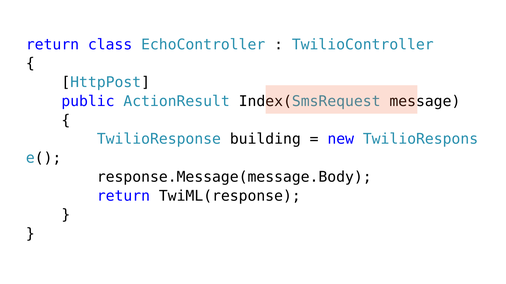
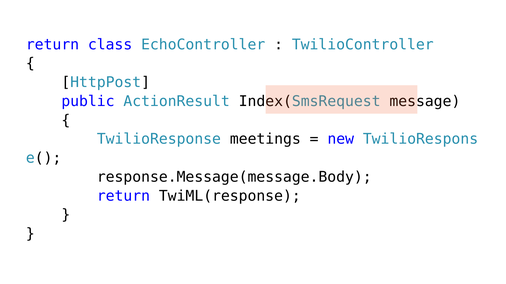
building: building -> meetings
